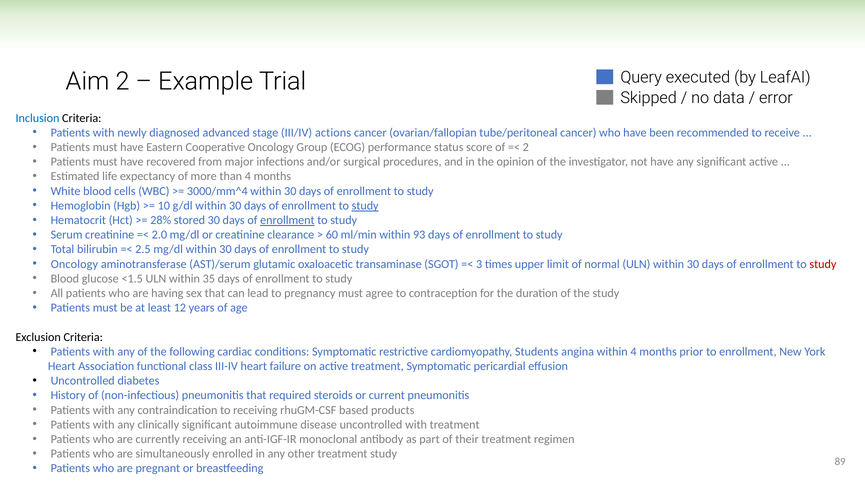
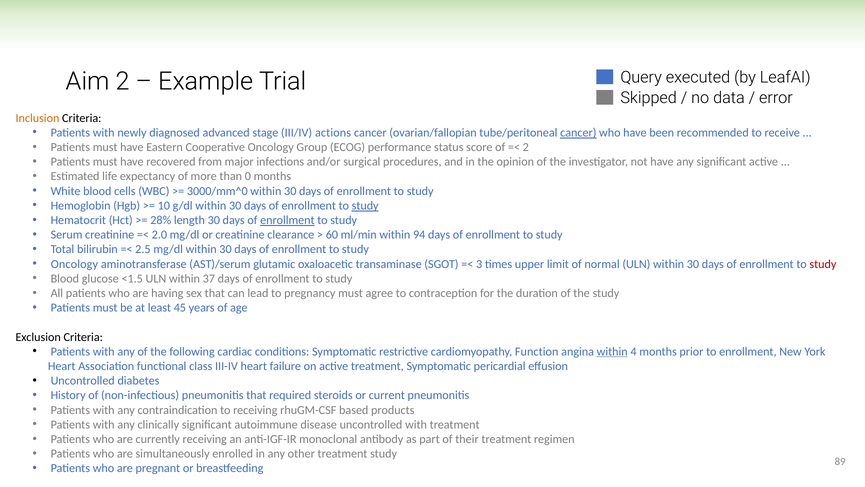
Inclusion colour: blue -> orange
cancer at (578, 133) underline: none -> present
than 4: 4 -> 0
3000/mm^4: 3000/mm^4 -> 3000/mm^0
stored: stored -> length
93: 93 -> 94
35: 35 -> 37
12: 12 -> 45
Students: Students -> Function
within at (612, 351) underline: none -> present
